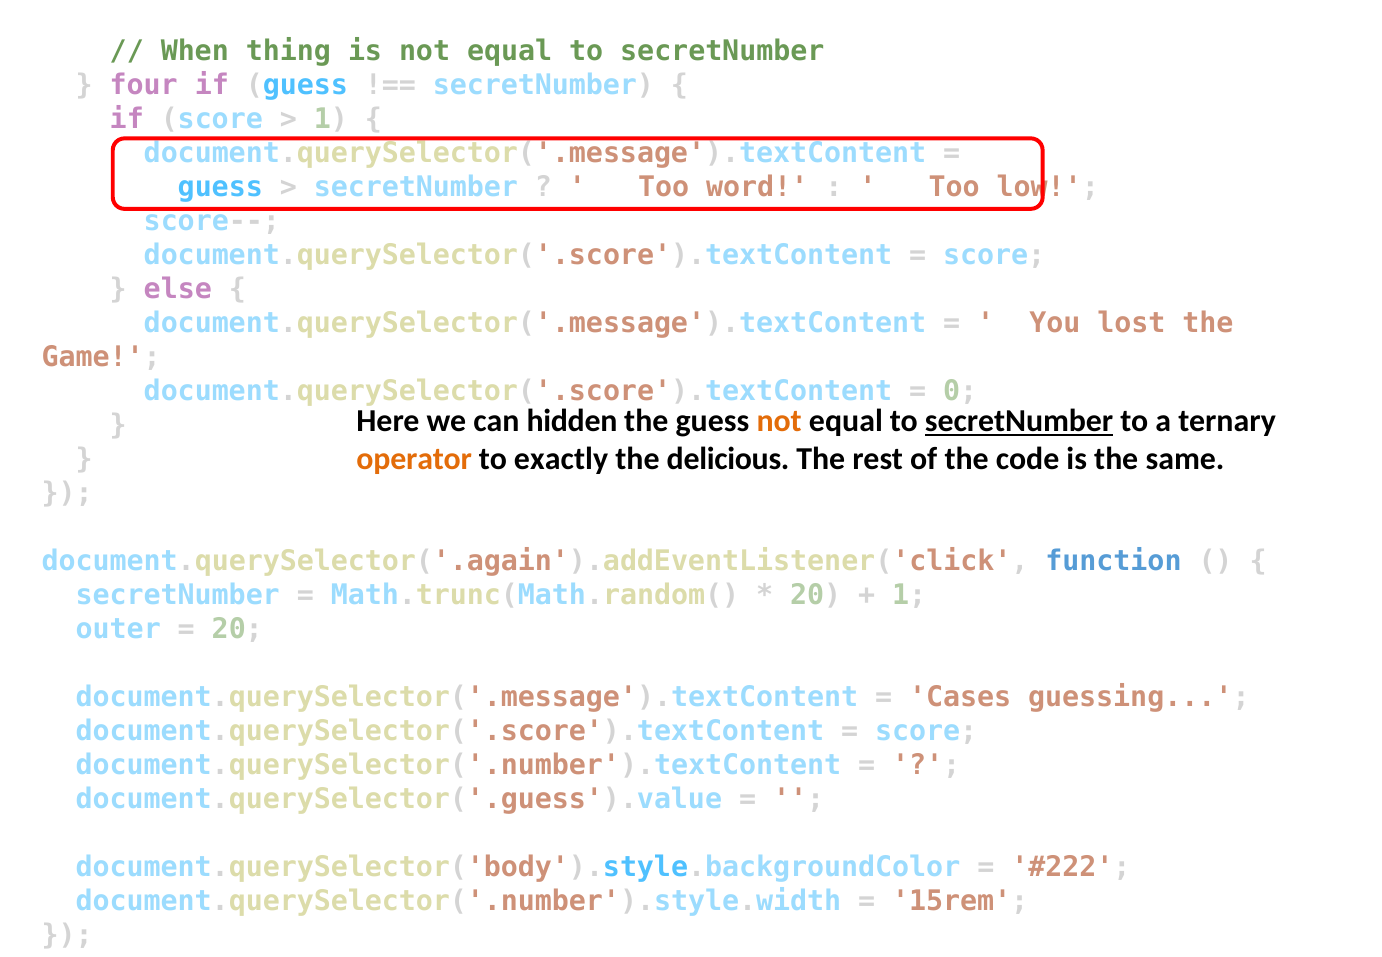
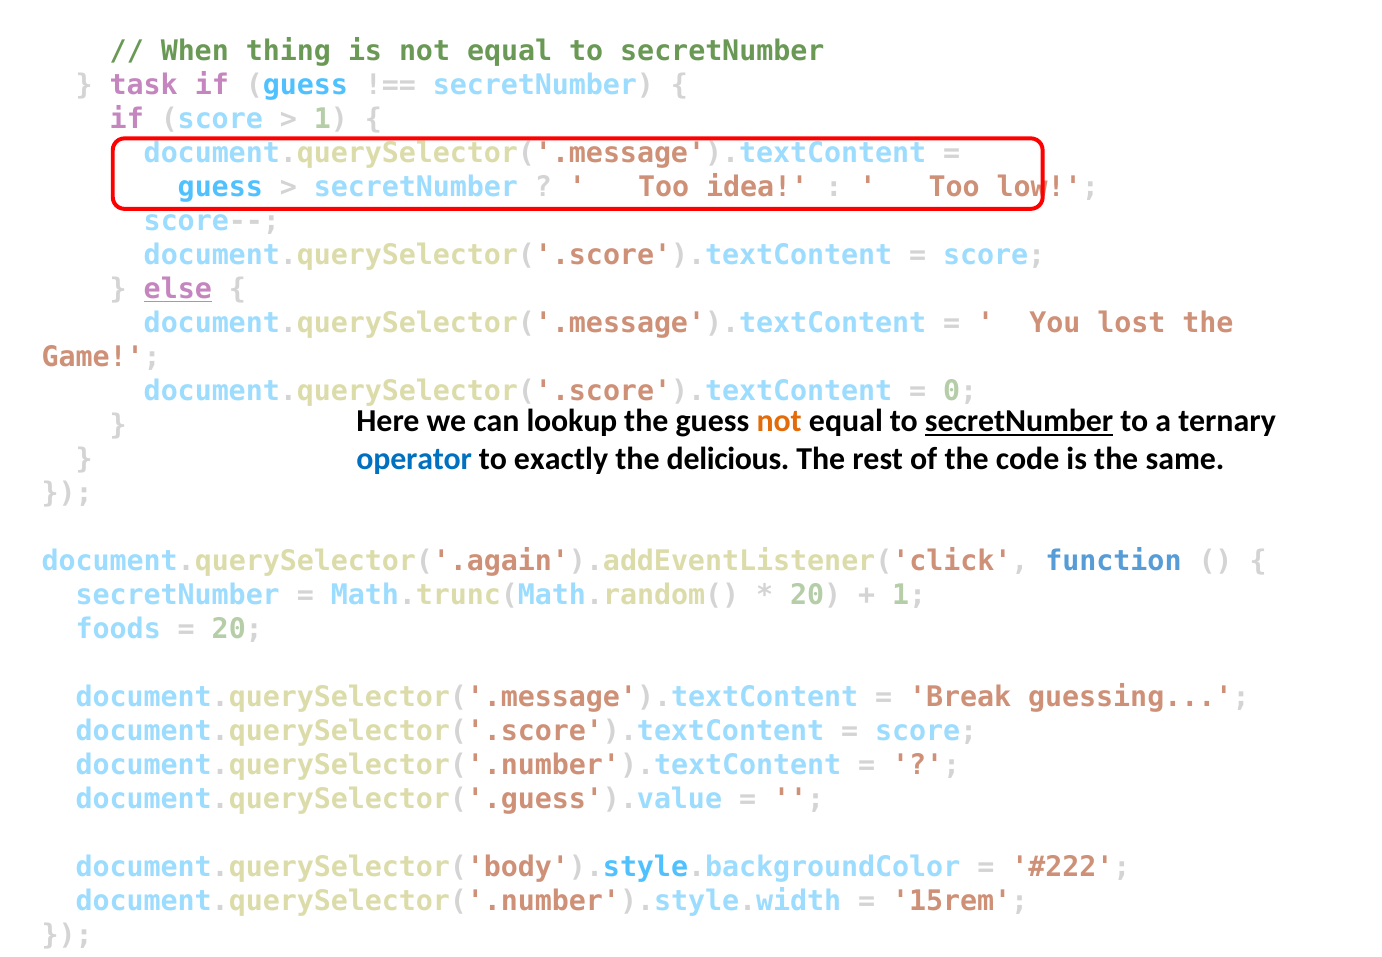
four: four -> task
word: word -> idea
else underline: none -> present
hidden: hidden -> lookup
operator colour: orange -> blue
outer: outer -> foods
Cases: Cases -> Break
